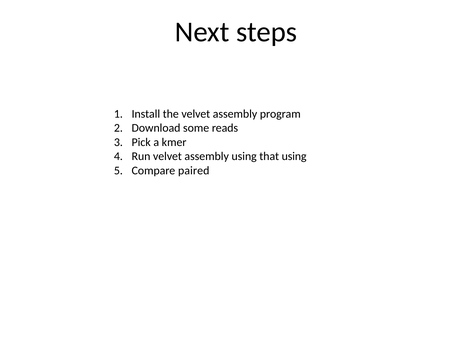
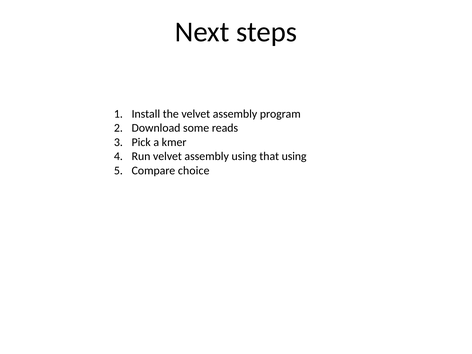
paired: paired -> choice
